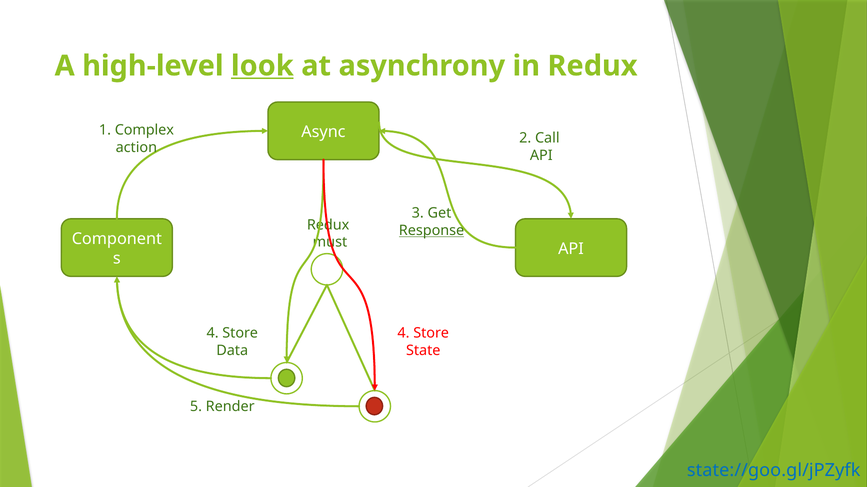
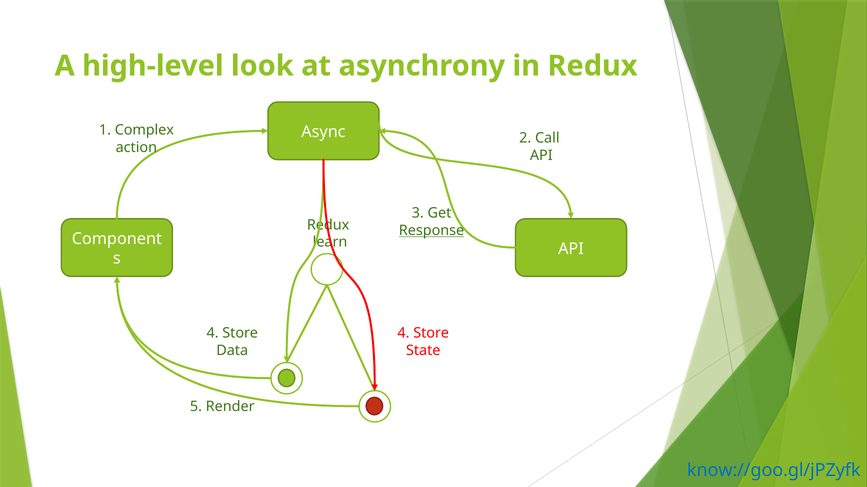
look underline: present -> none
must: must -> learn
state://goo.gl/jPZyfk: state://goo.gl/jPZyfk -> know://goo.gl/jPZyfk
